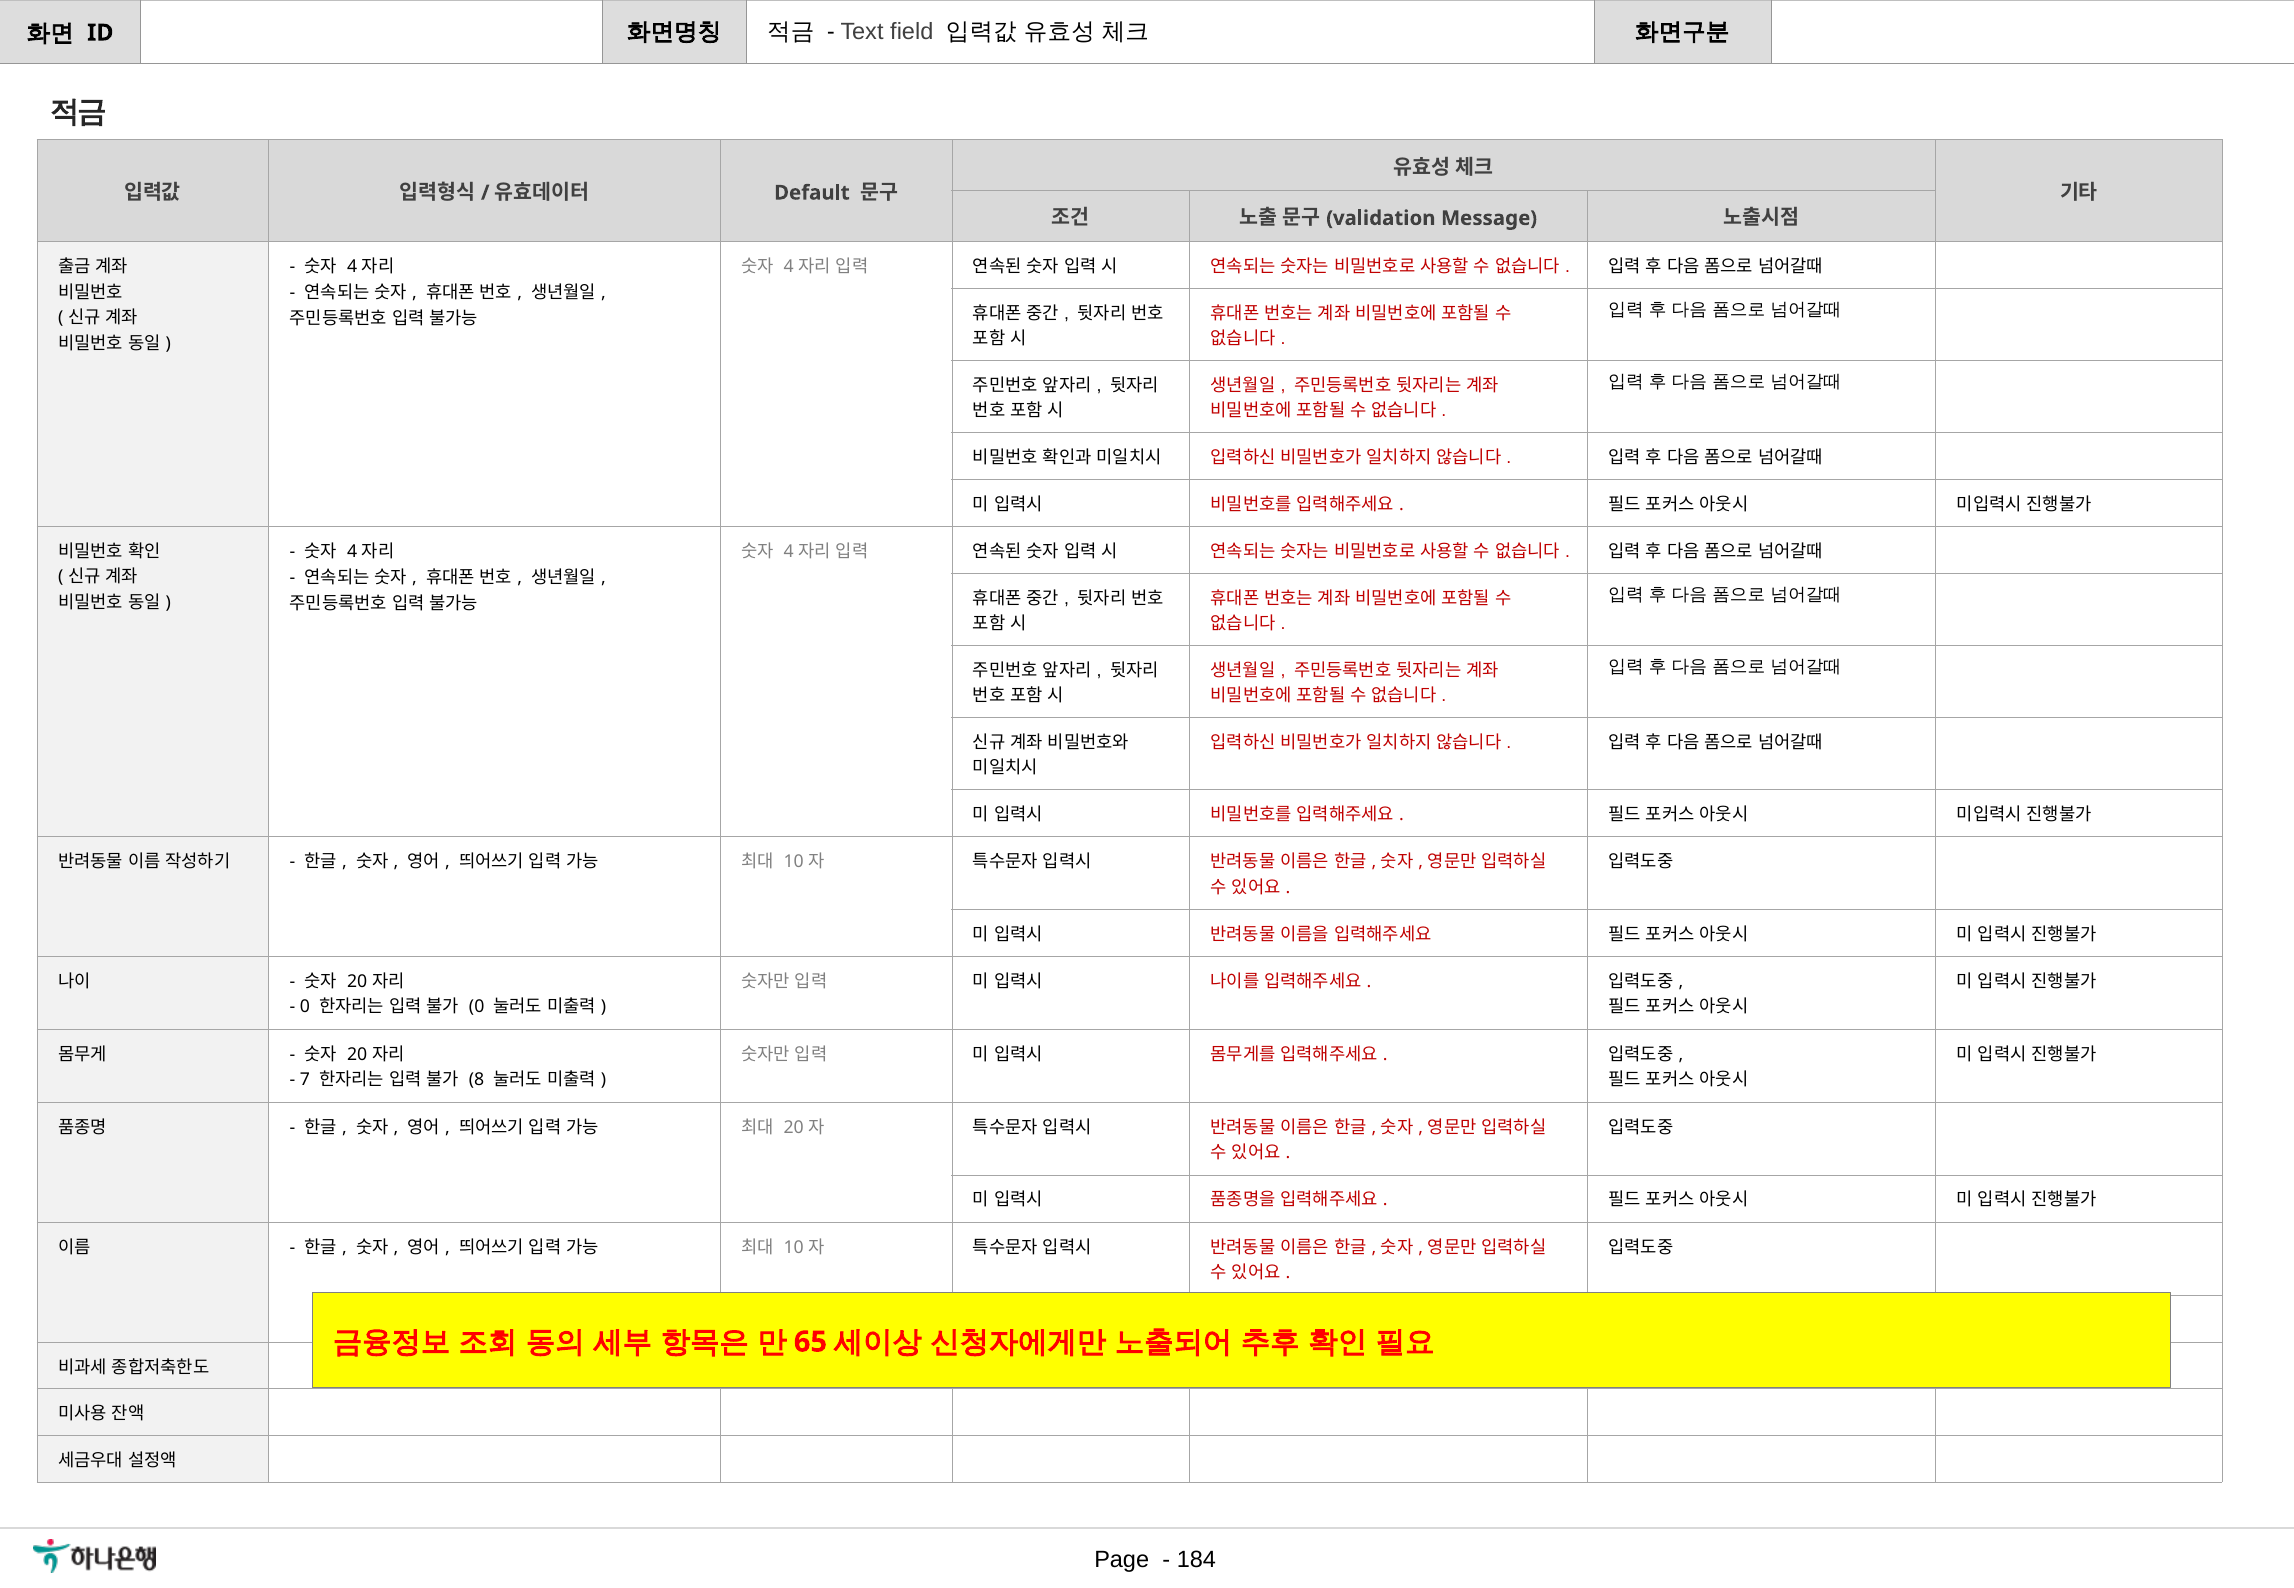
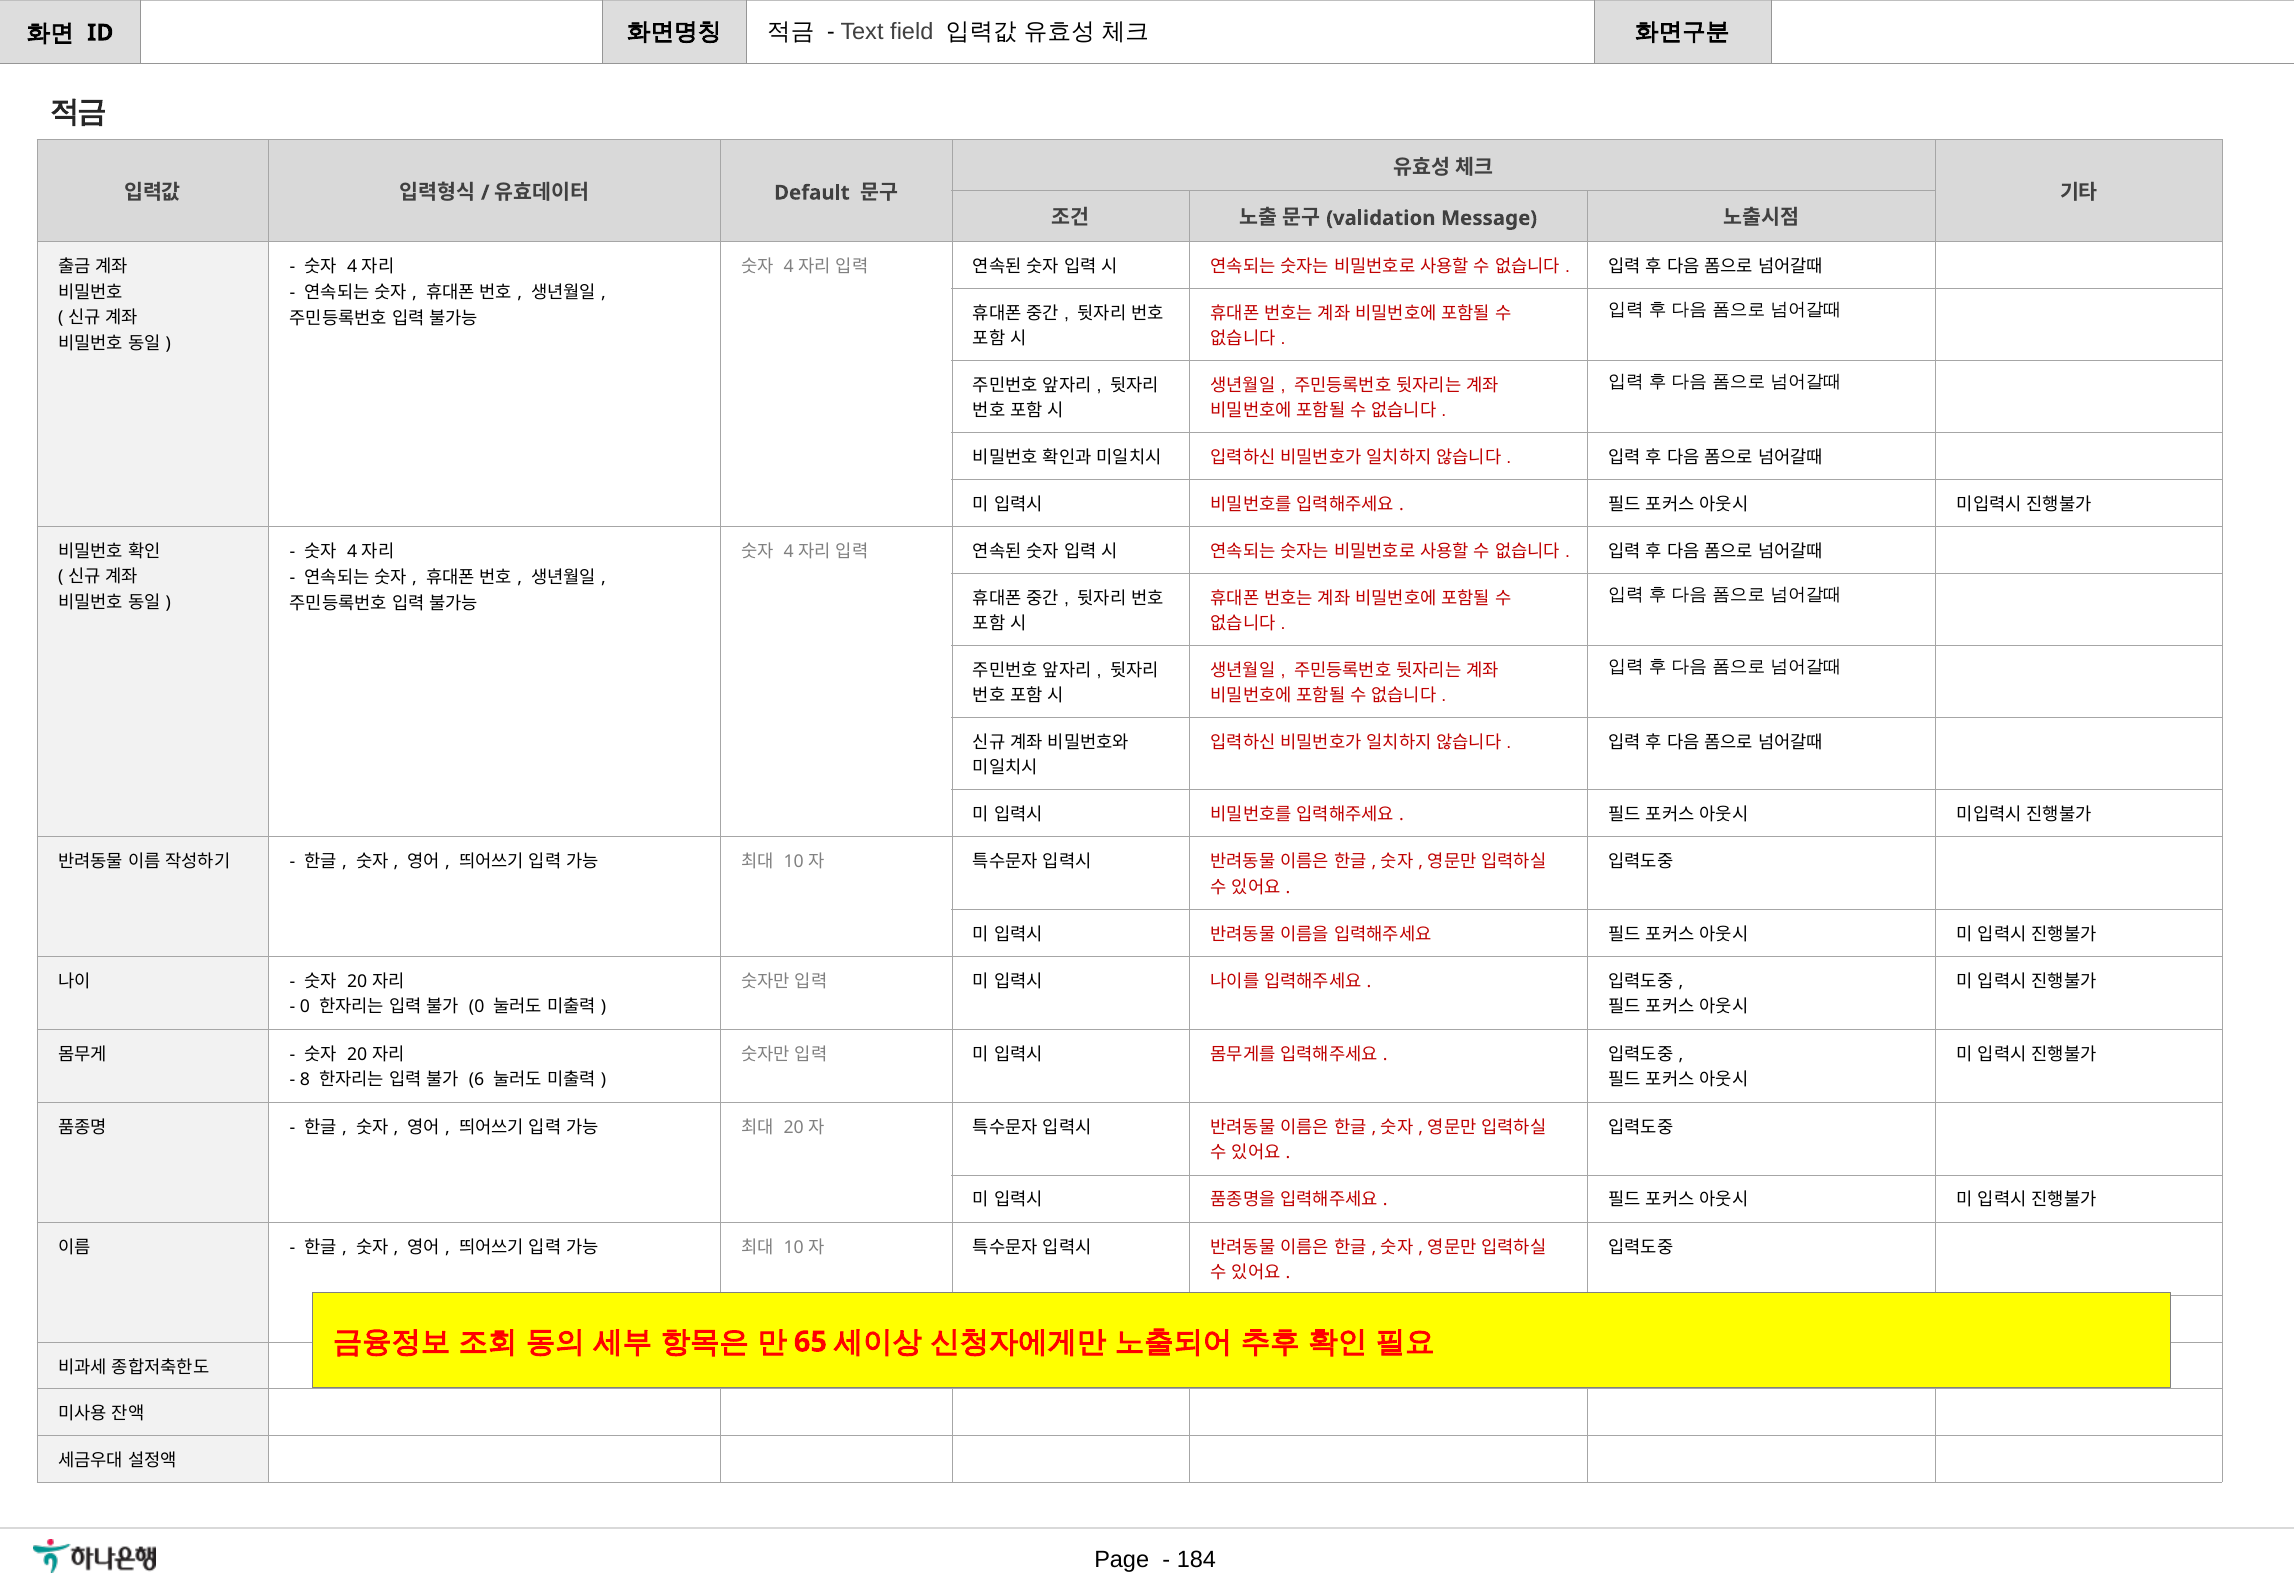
7: 7 -> 8
8: 8 -> 6
